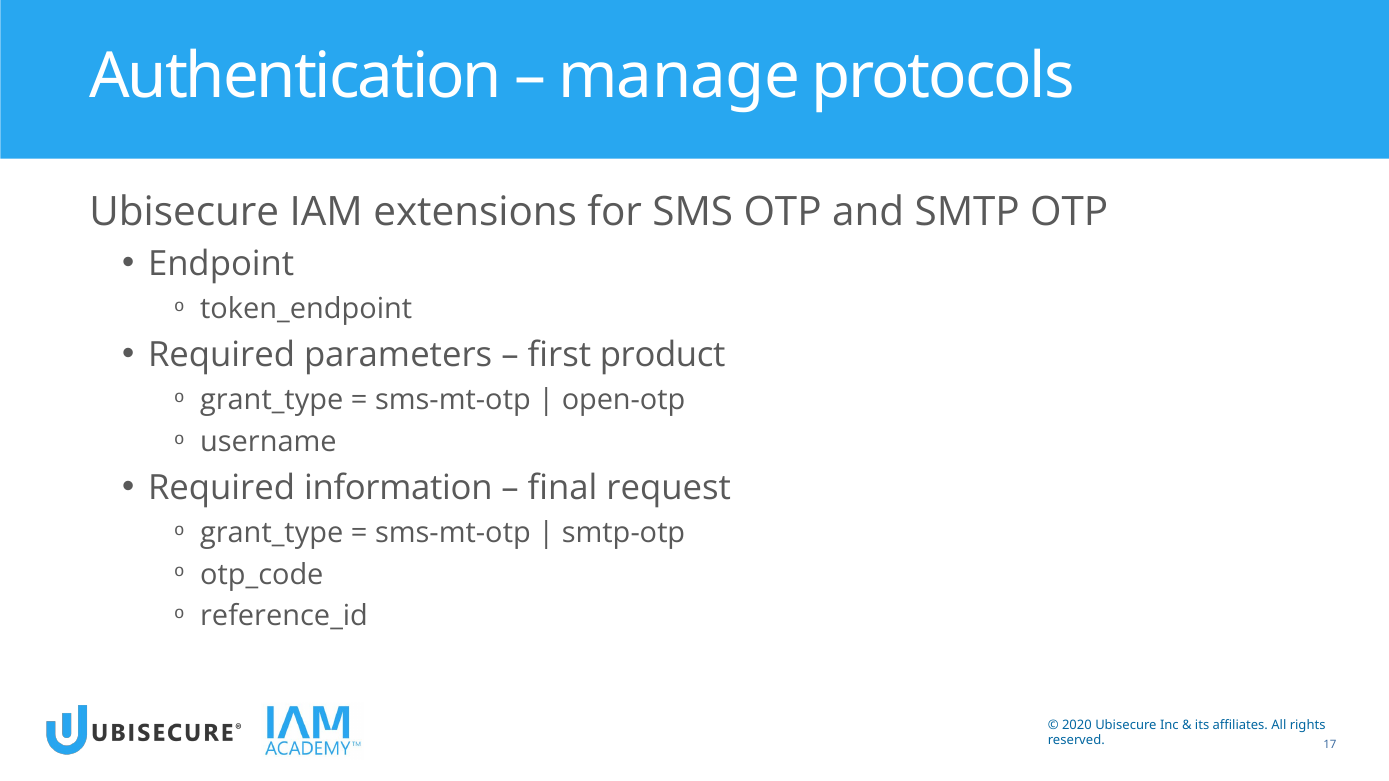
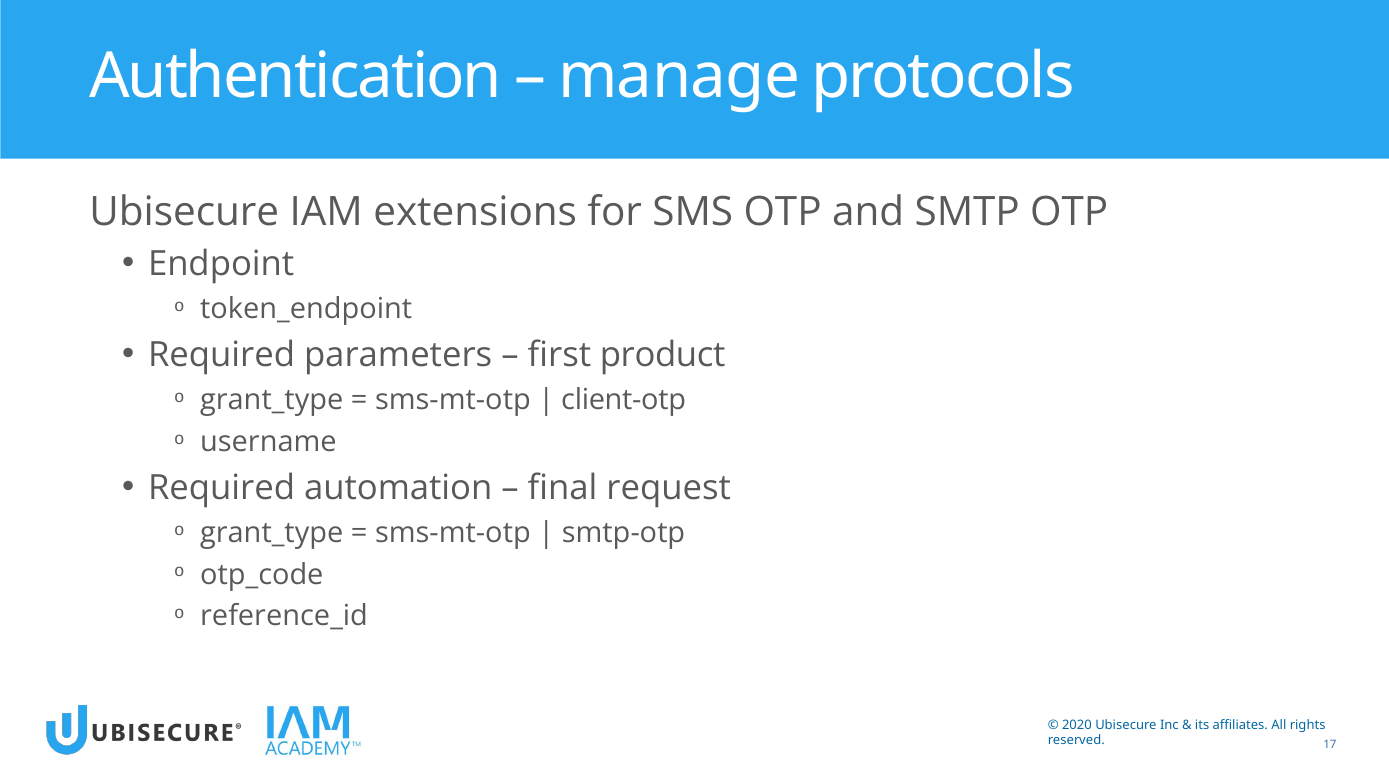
open-otp: open-otp -> client-otp
information: information -> automation
